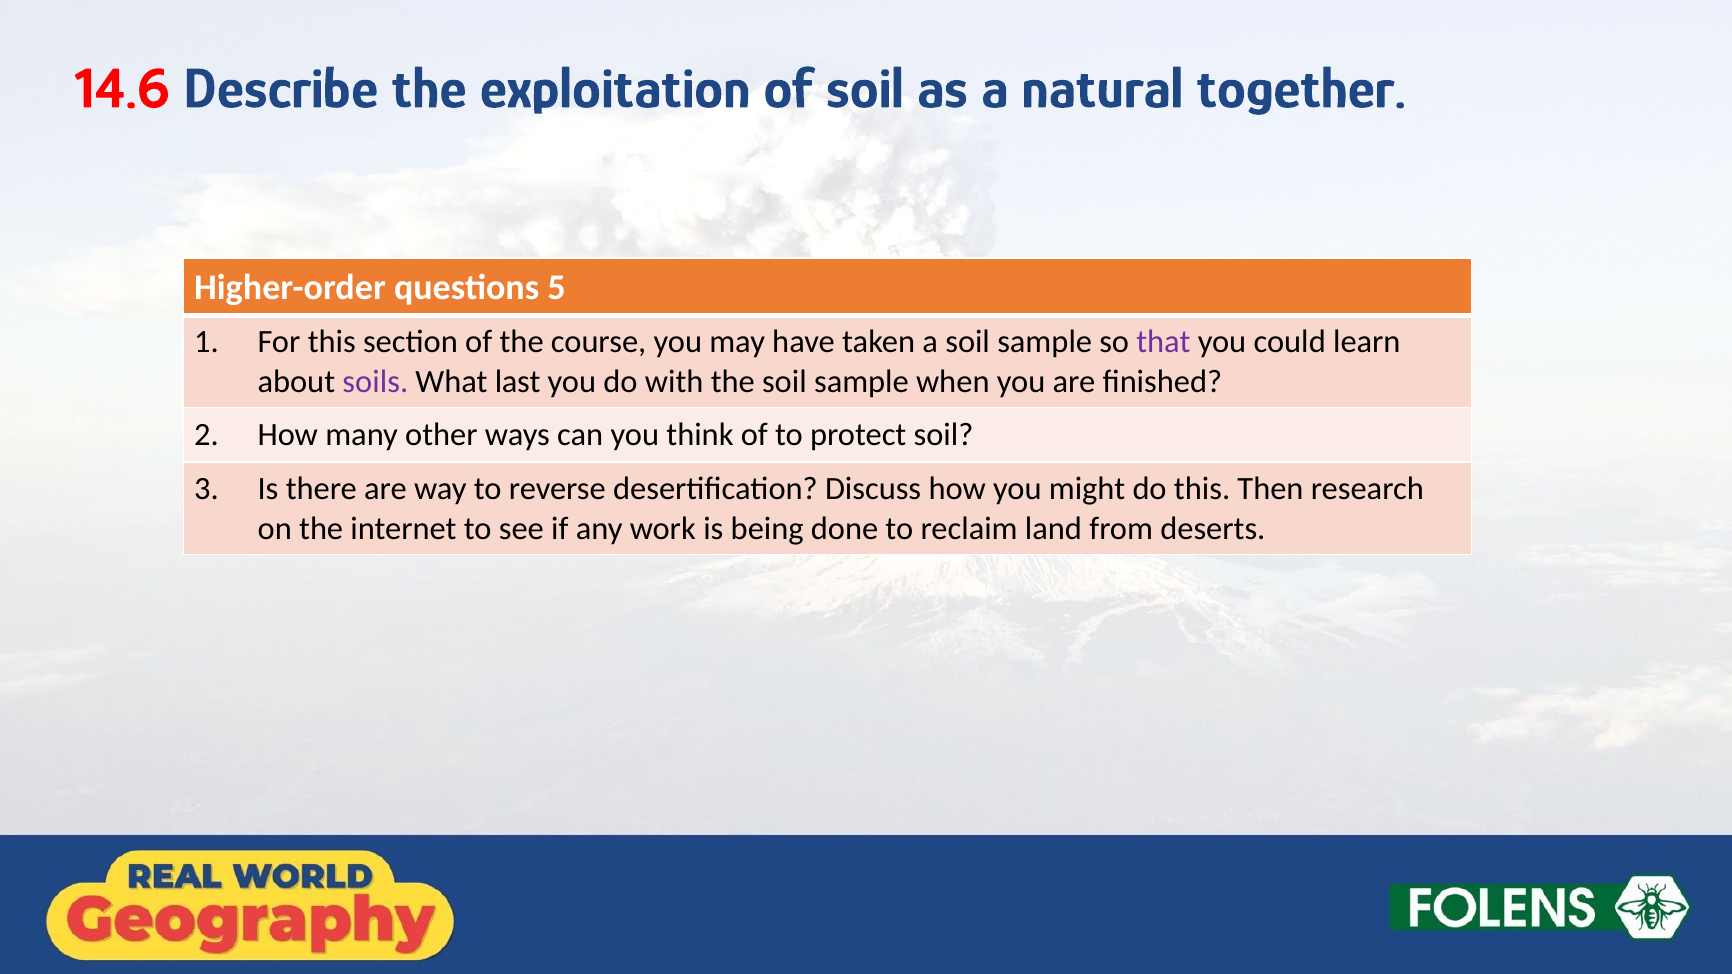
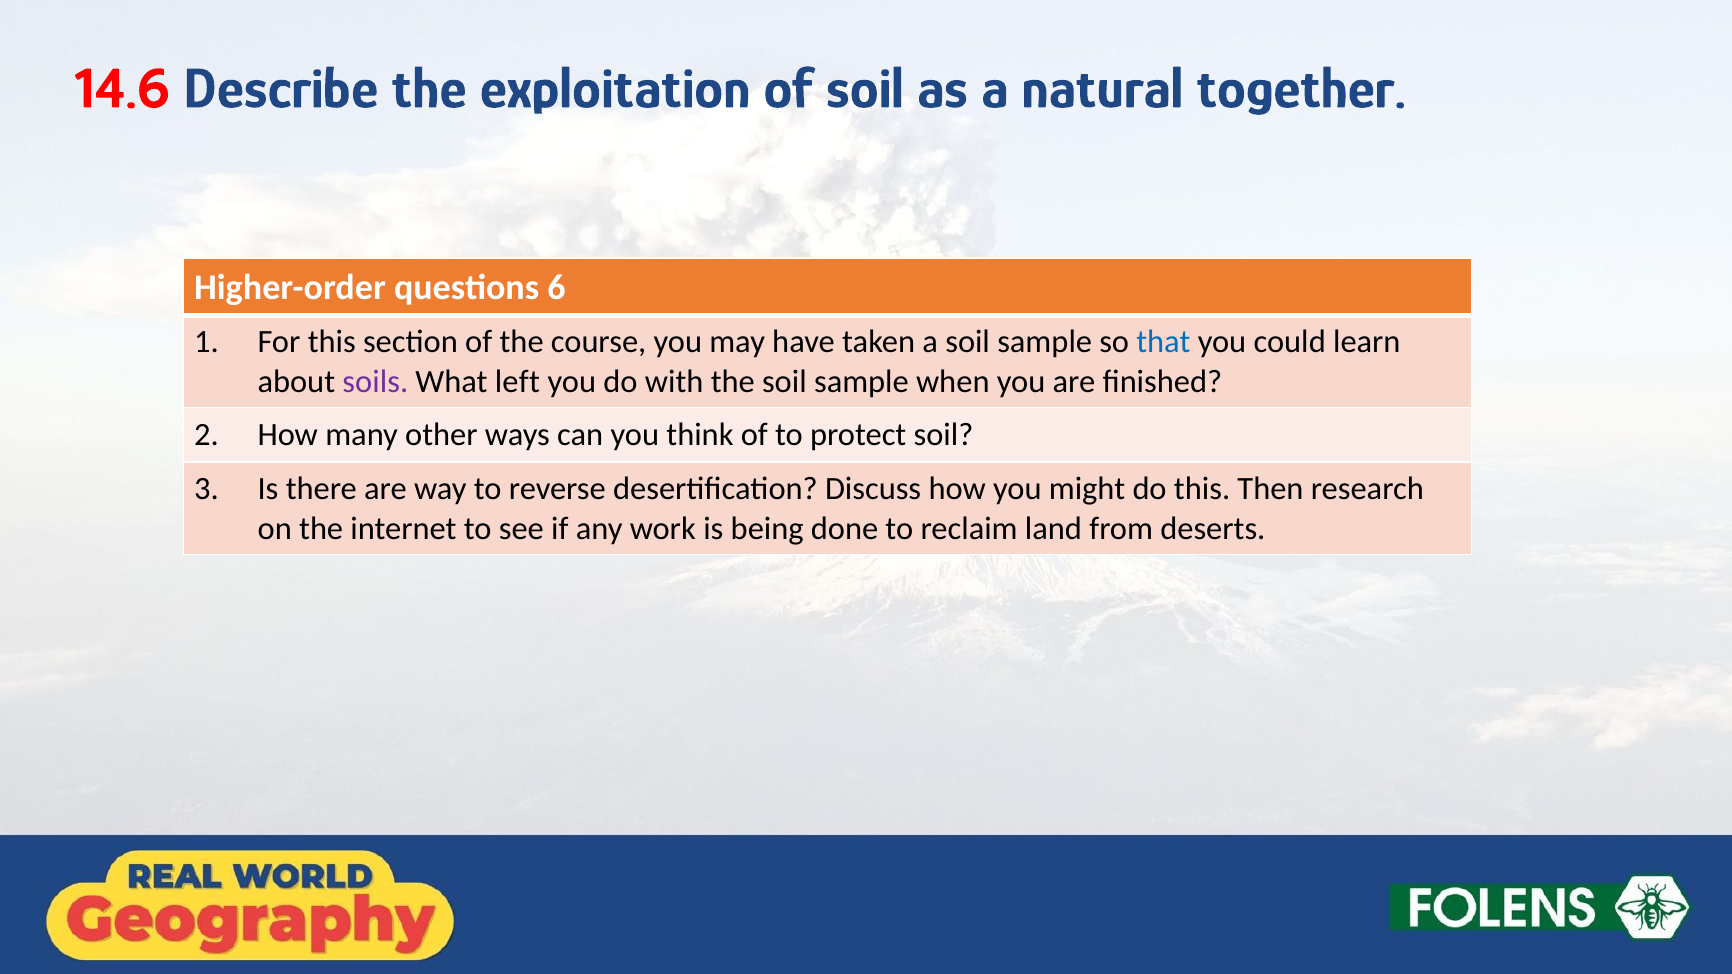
5: 5 -> 6
that colour: purple -> blue
last: last -> left
